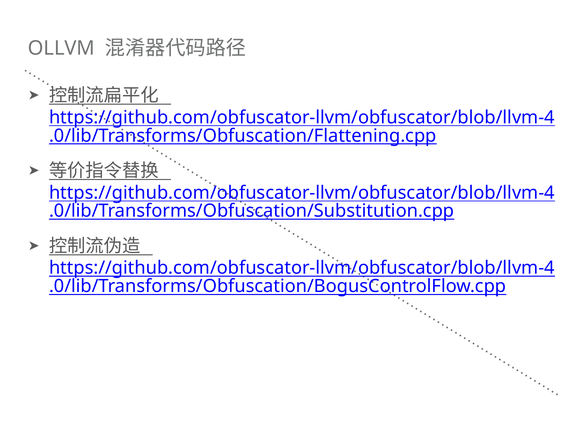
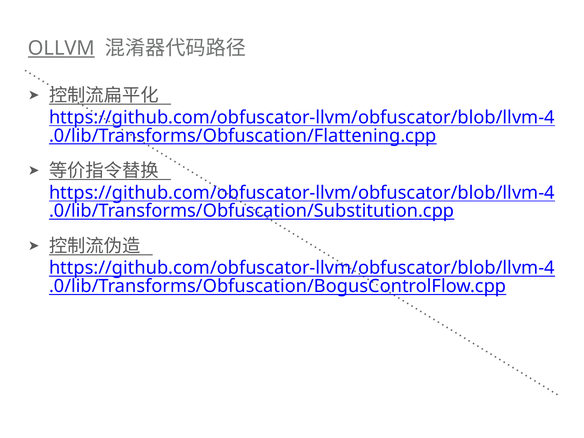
OLLVM underline: none -> present
